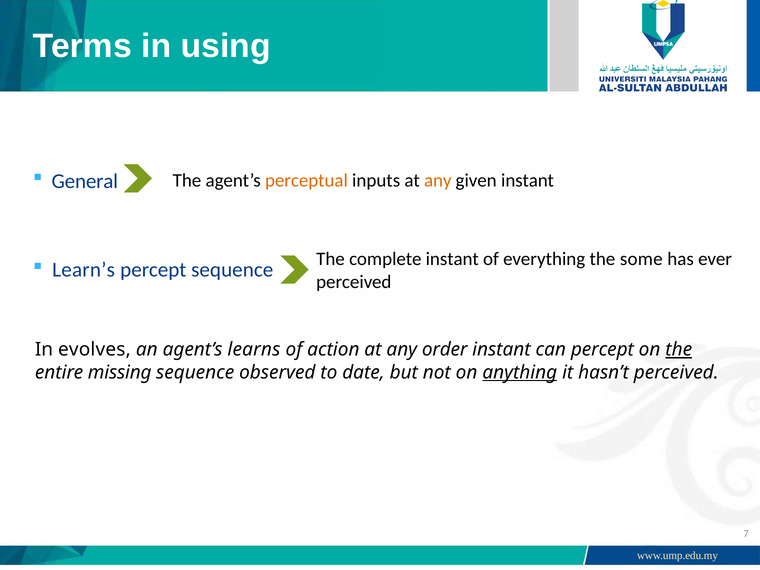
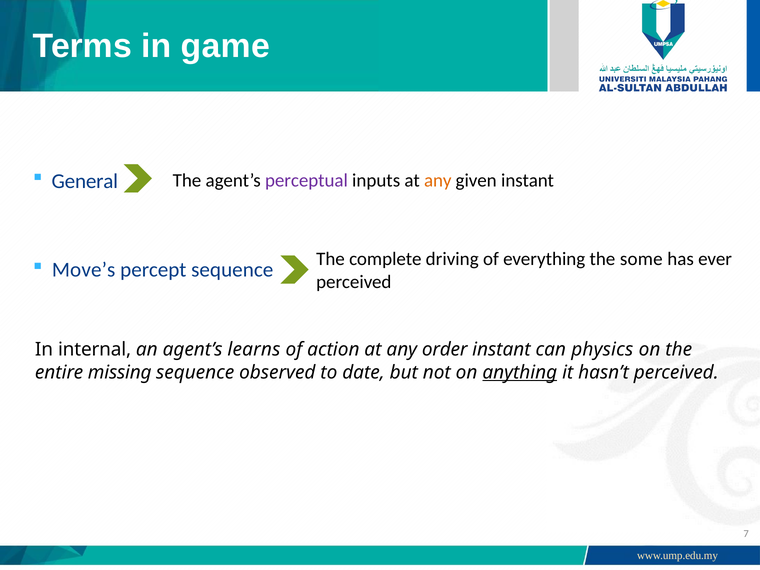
using: using -> game
perceptual colour: orange -> purple
complete instant: instant -> driving
Learn’s: Learn’s -> Move’s
evolves: evolves -> internal
can percept: percept -> physics
the at (679, 350) underline: present -> none
